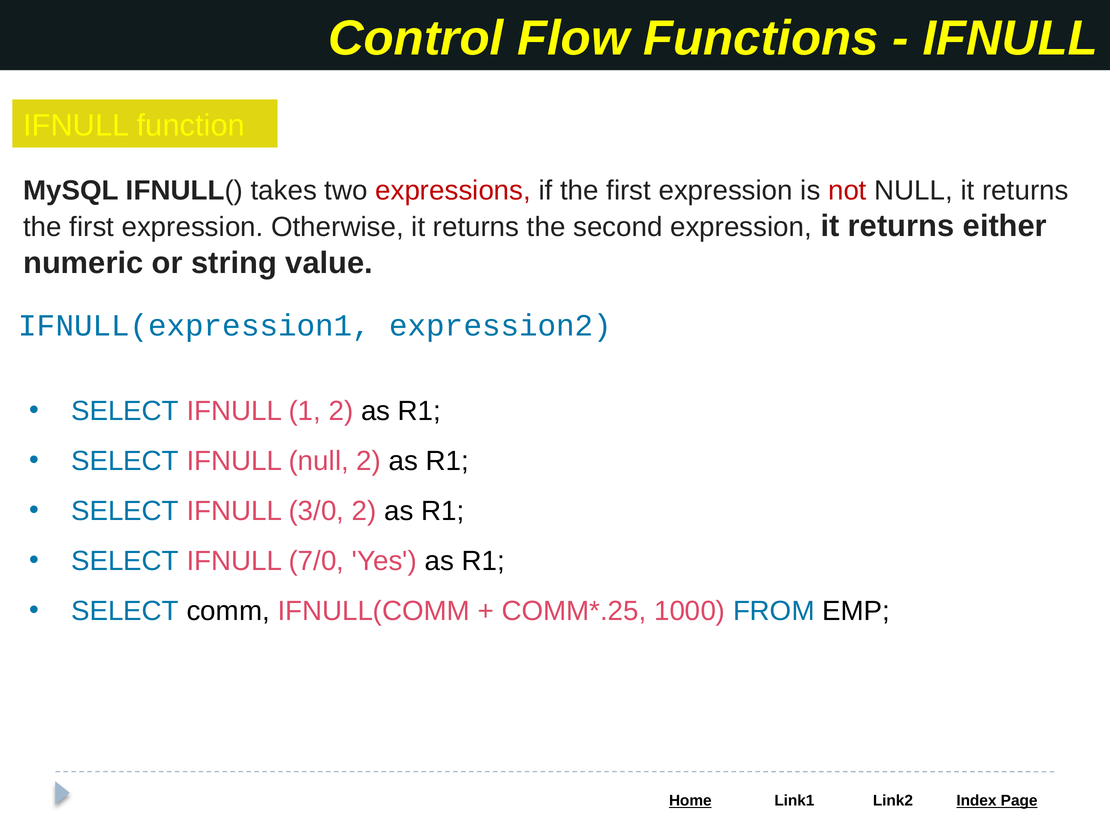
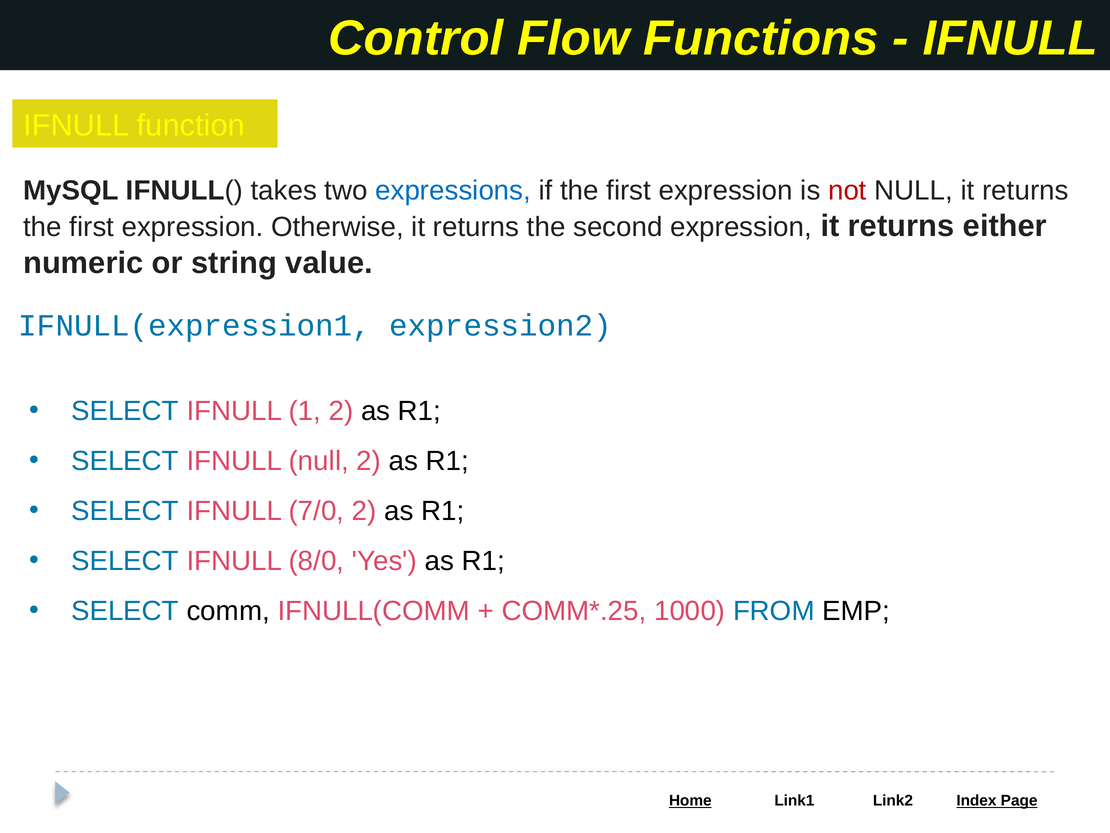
expressions colour: red -> blue
3/0: 3/0 -> 7/0
7/0: 7/0 -> 8/0
